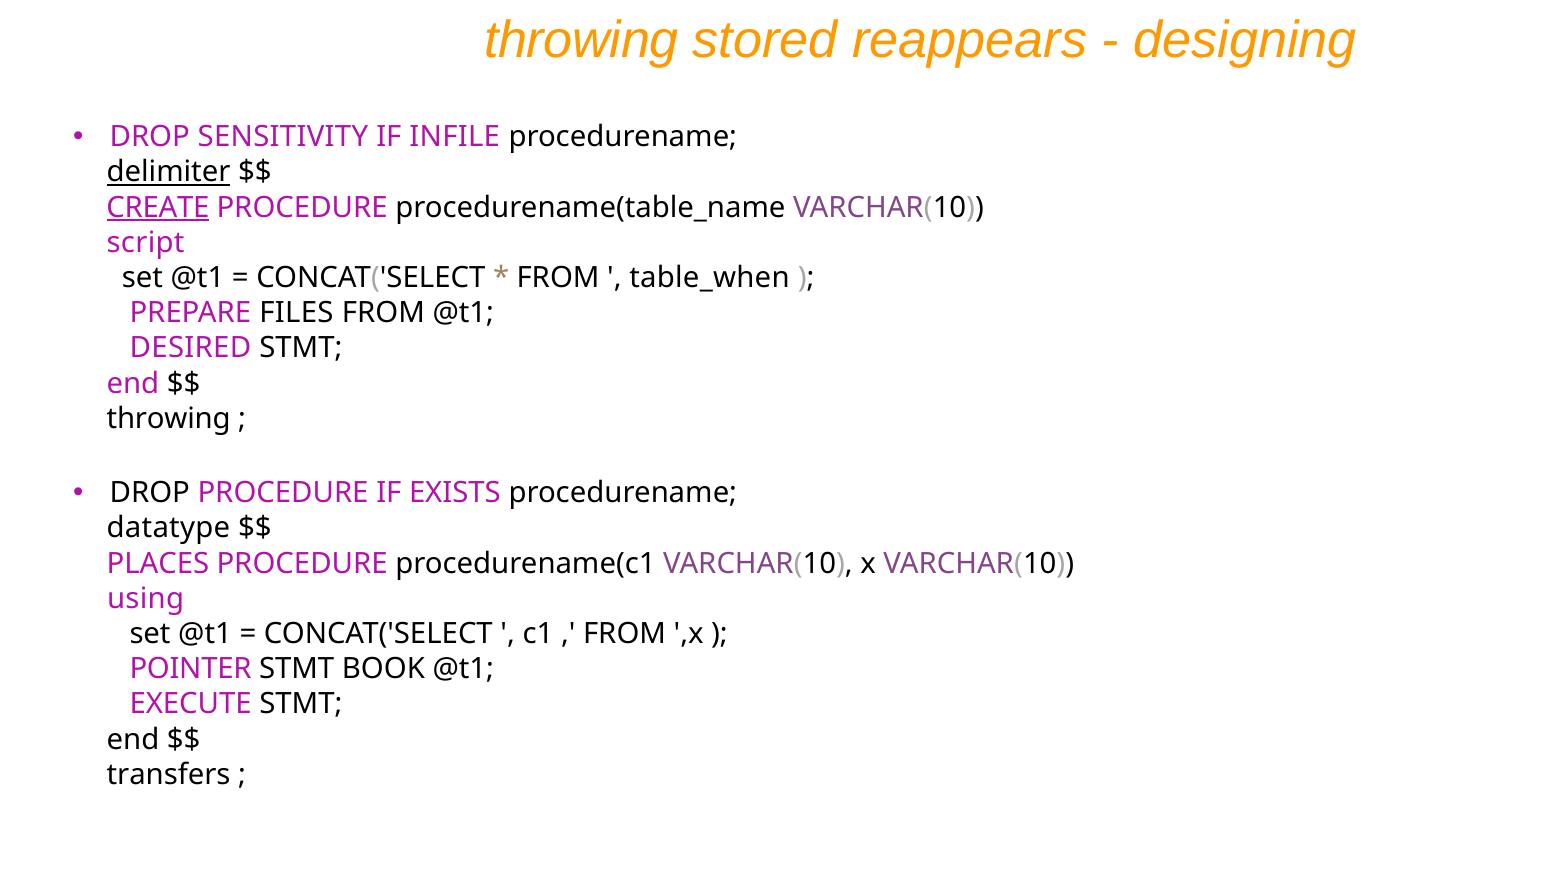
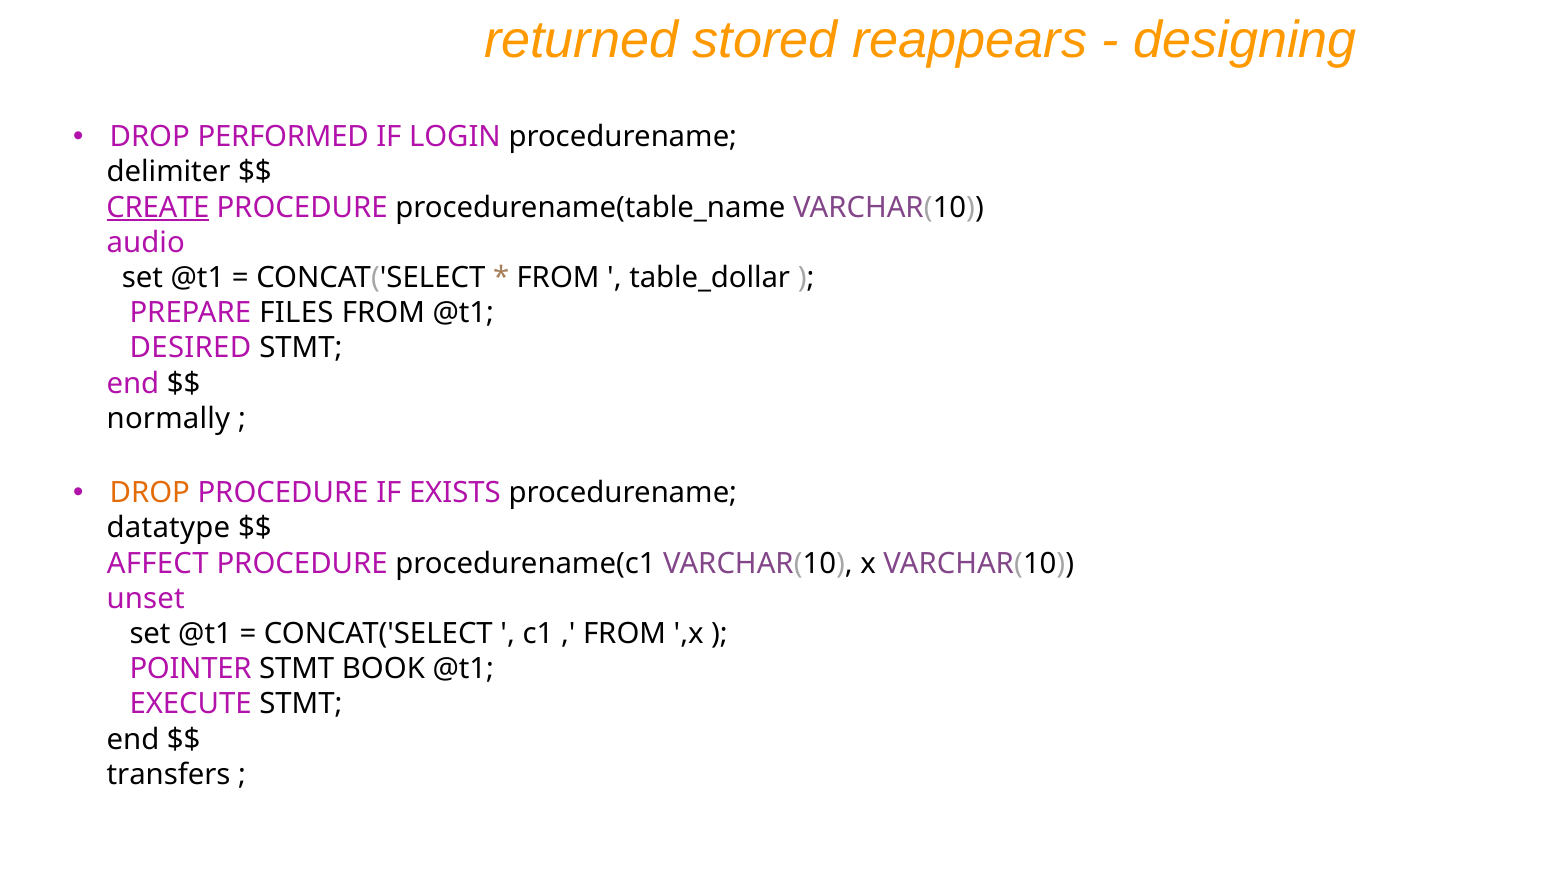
throwing at (581, 41): throwing -> returned
SENSITIVITY: SENSITIVITY -> PERFORMED
INFILE: INFILE -> LOGIN
delimiter underline: present -> none
script: script -> audio
table_when: table_when -> table_dollar
throwing at (169, 419): throwing -> normally
DROP at (150, 493) colour: black -> orange
PLACES: PLACES -> AFFECT
using: using -> unset
